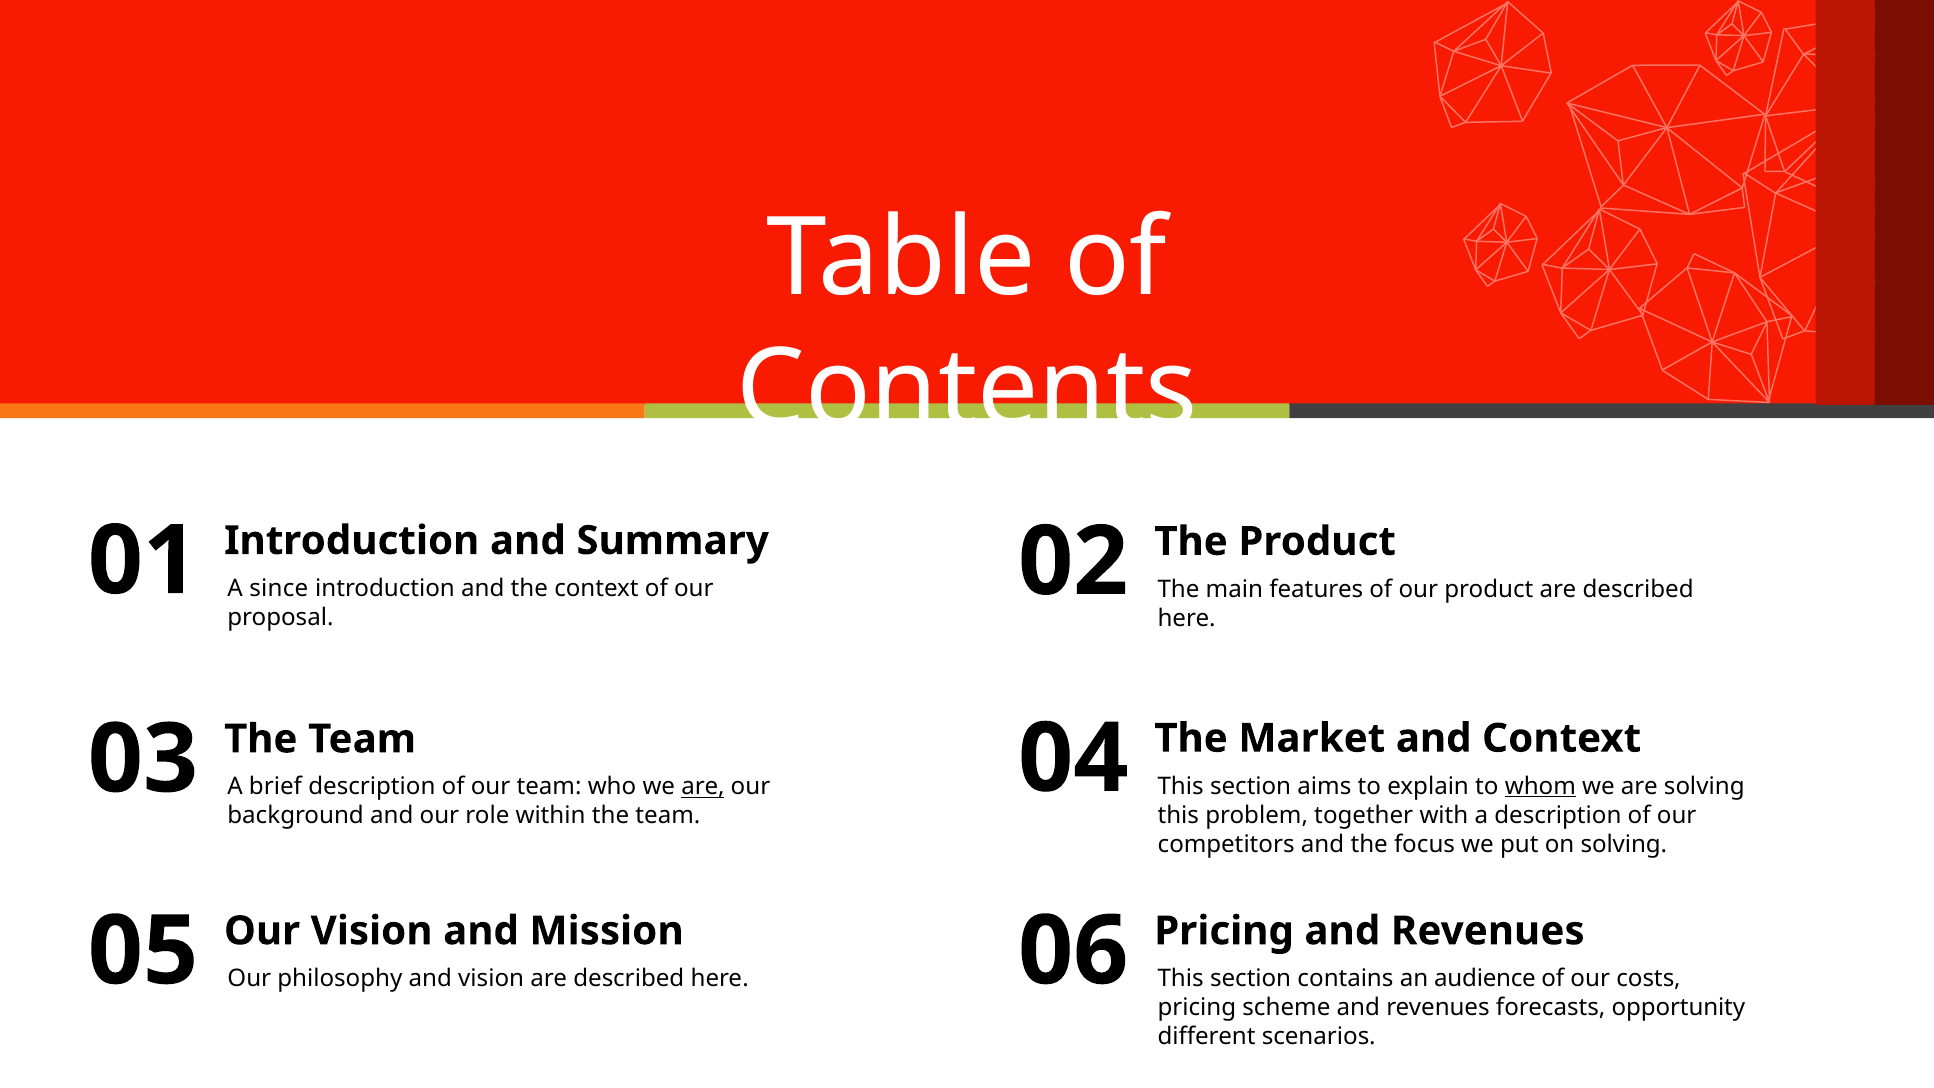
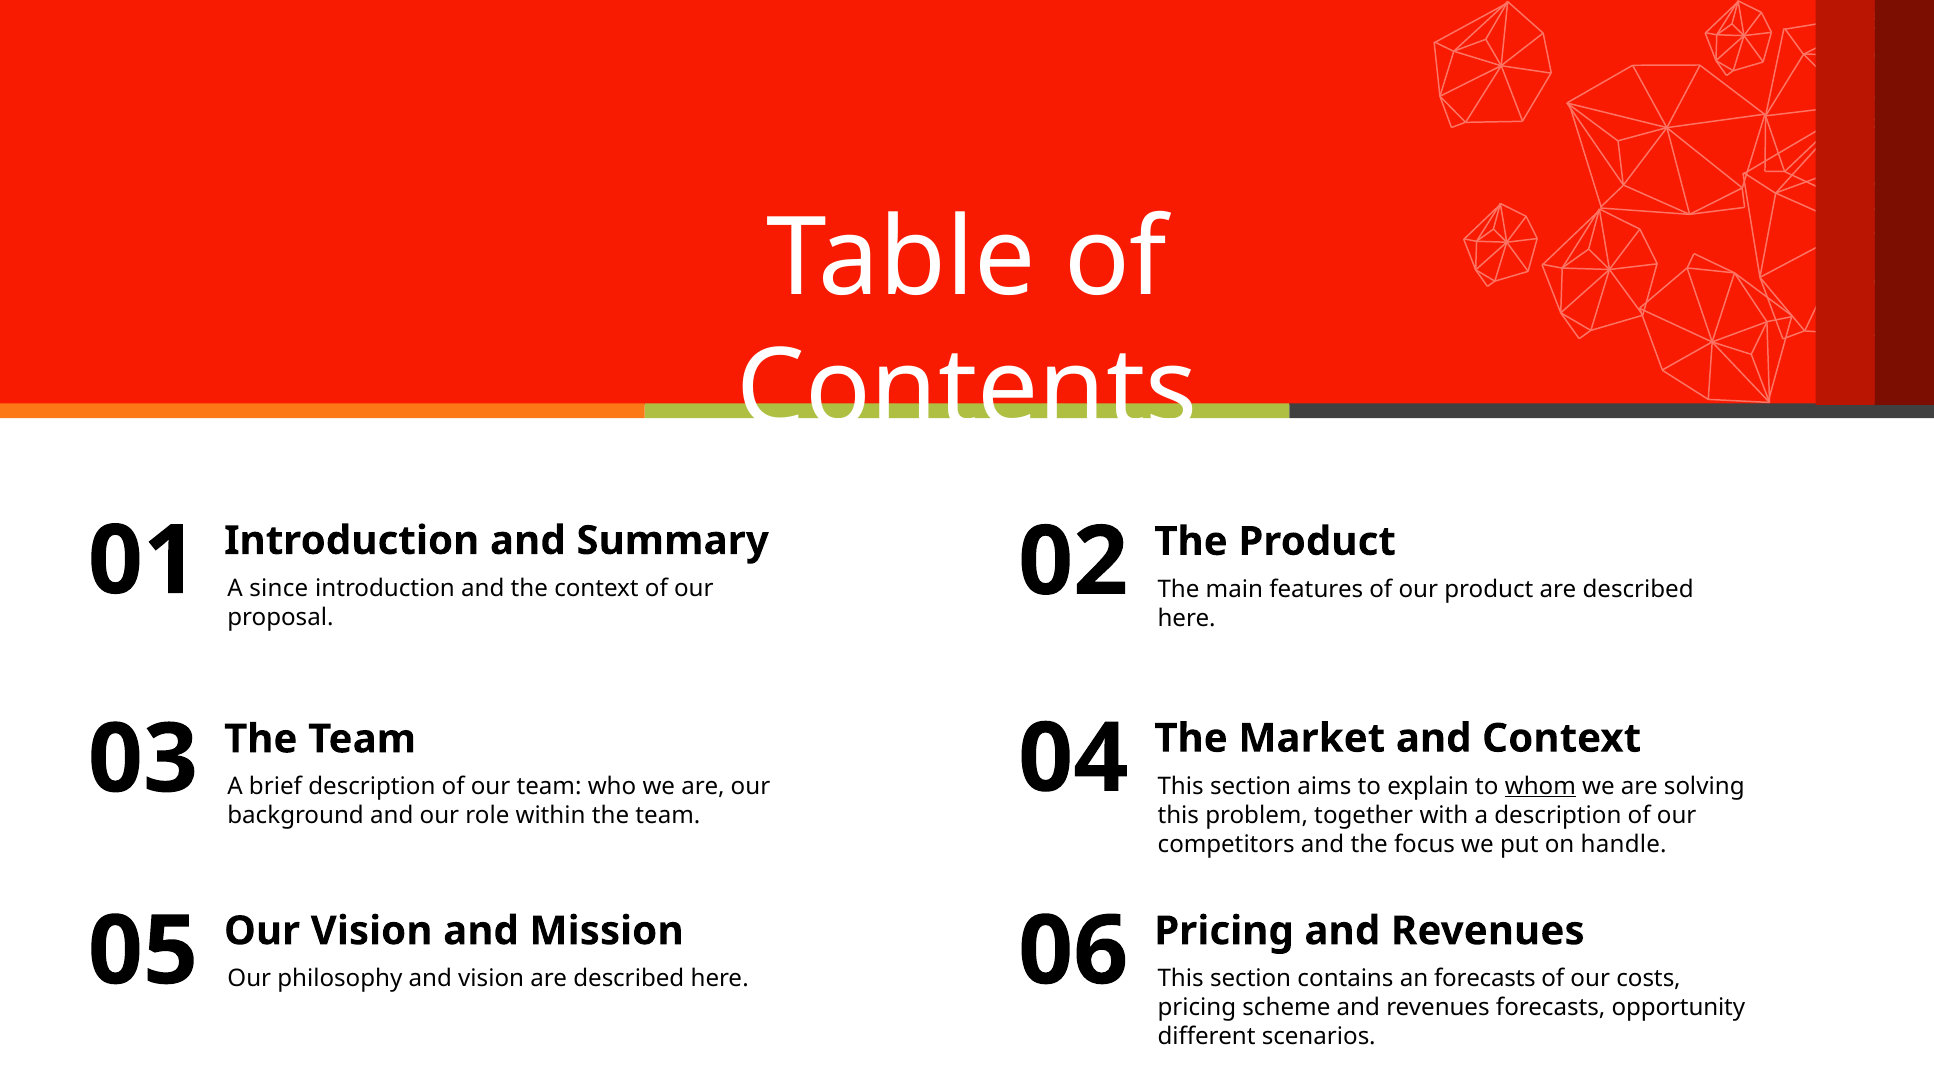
are at (703, 787) underline: present -> none
on solving: solving -> handle
an audience: audience -> forecasts
